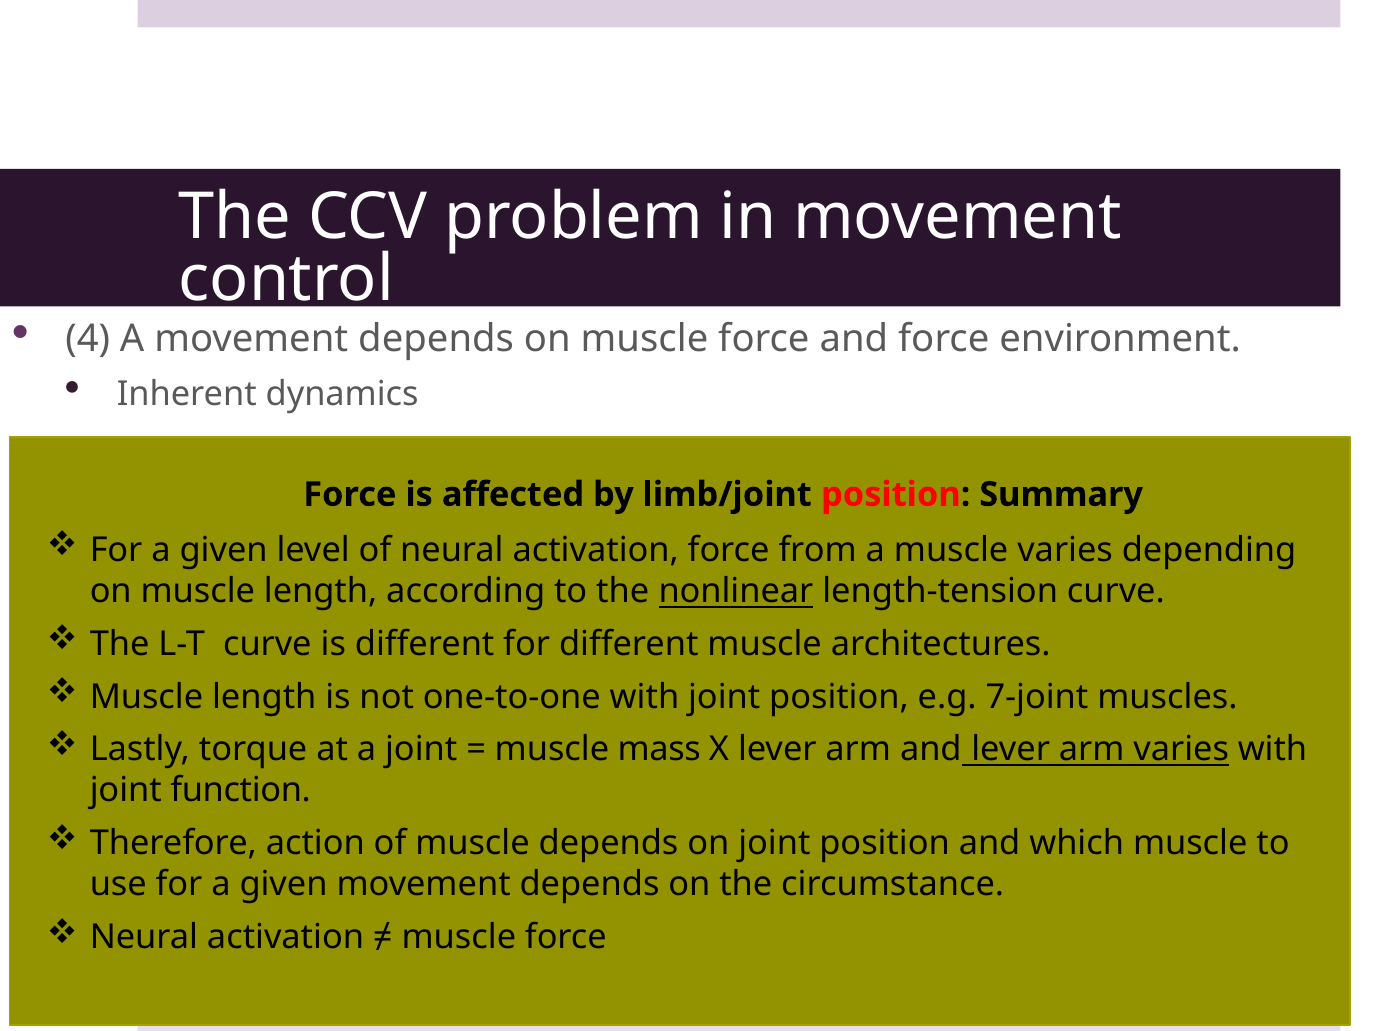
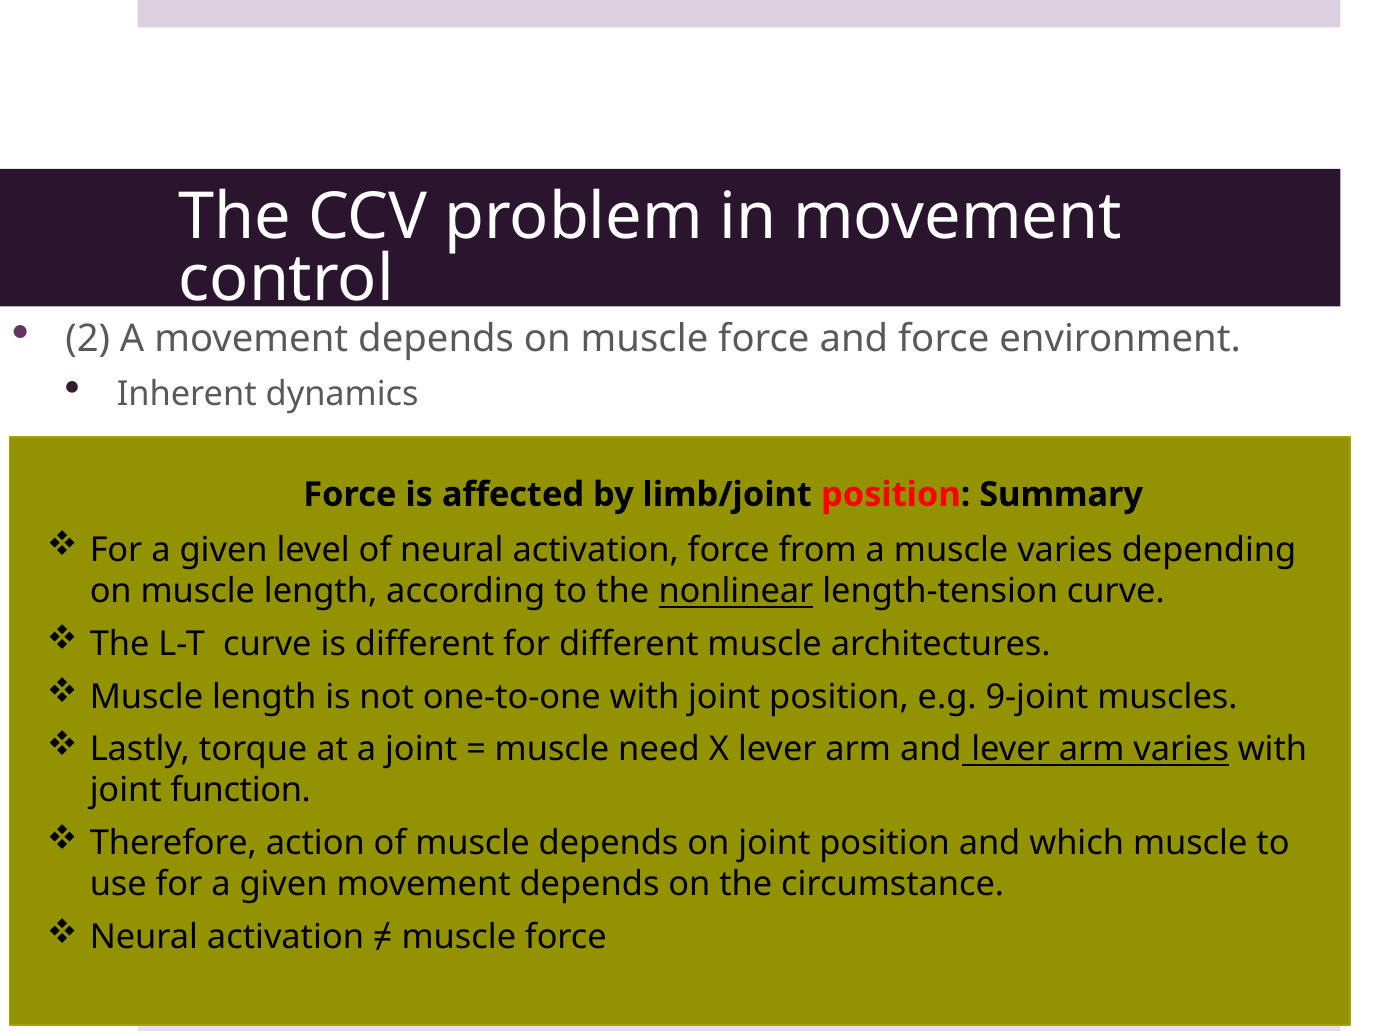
4: 4 -> 2
7-joint: 7-joint -> 9-joint
mass: mass -> need
